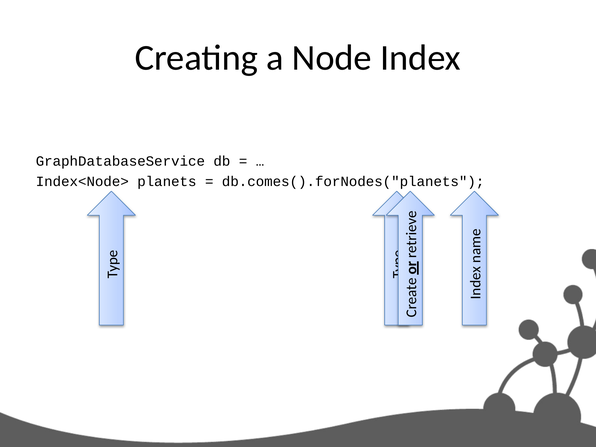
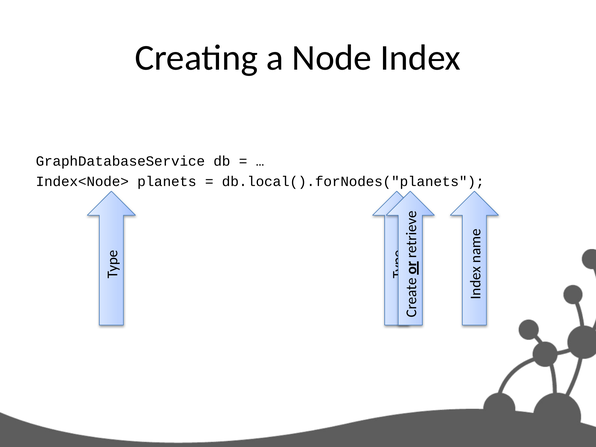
db.comes().forNodes("planets: db.comes().forNodes("planets -> db.local().forNodes("planets
